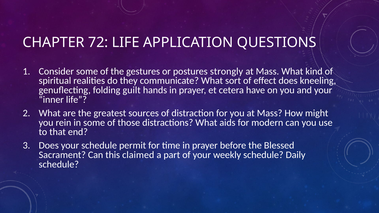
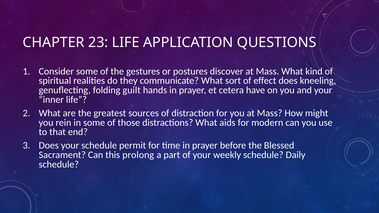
72: 72 -> 23
strongly: strongly -> discover
claimed: claimed -> prolong
